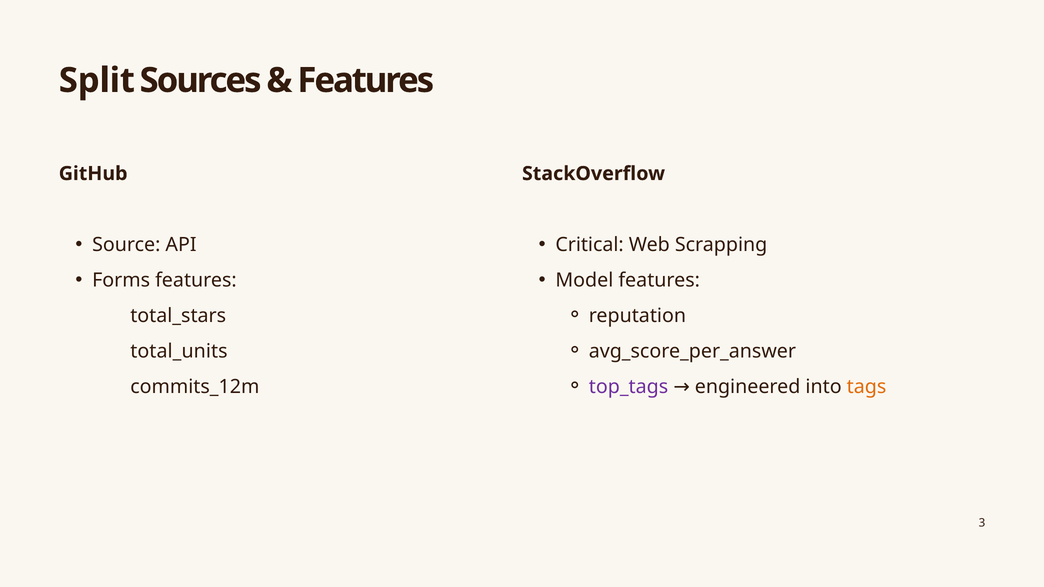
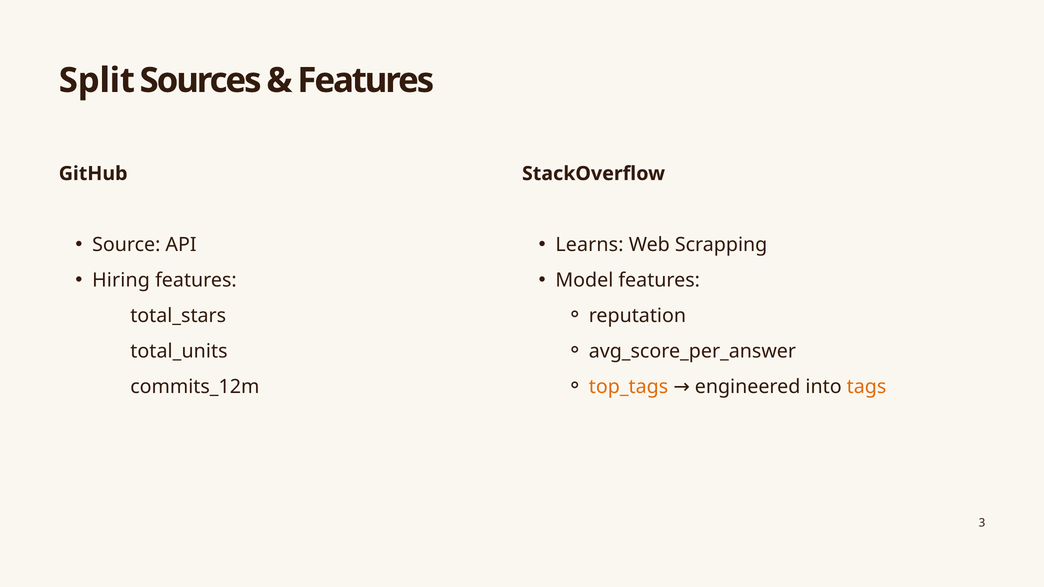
Critical: Critical -> Learns
Forms: Forms -> Hiring
top_tags colour: purple -> orange
